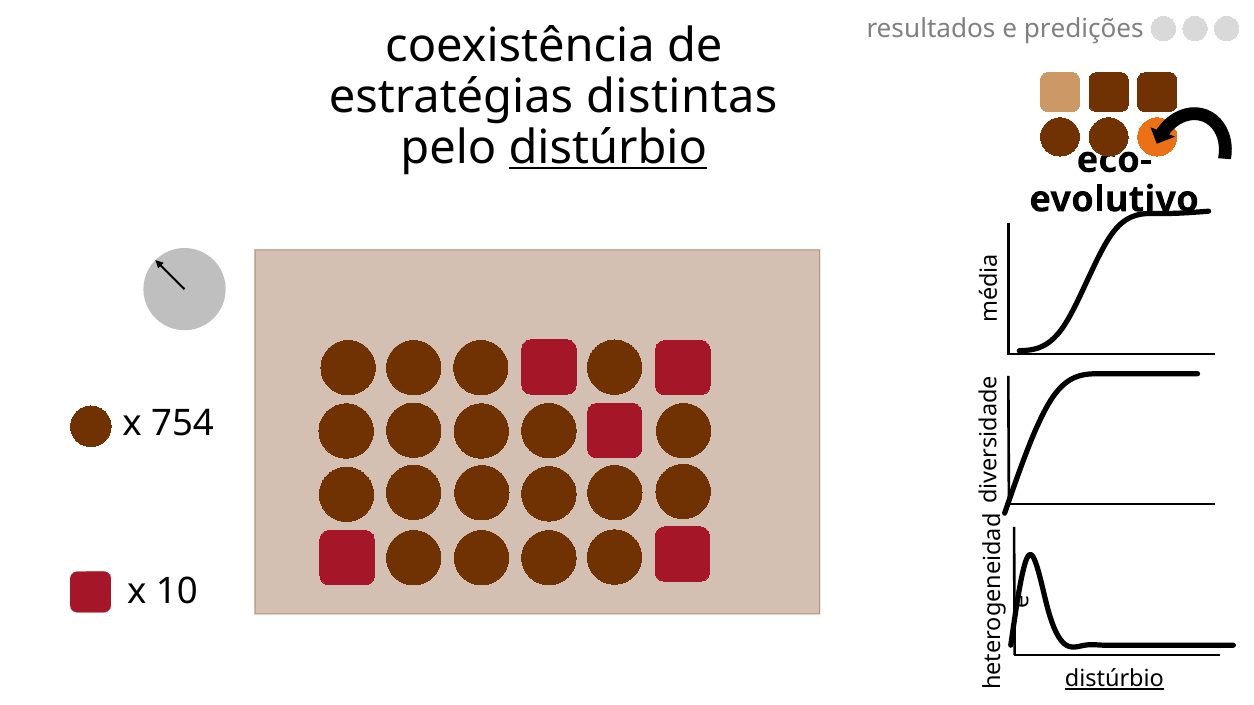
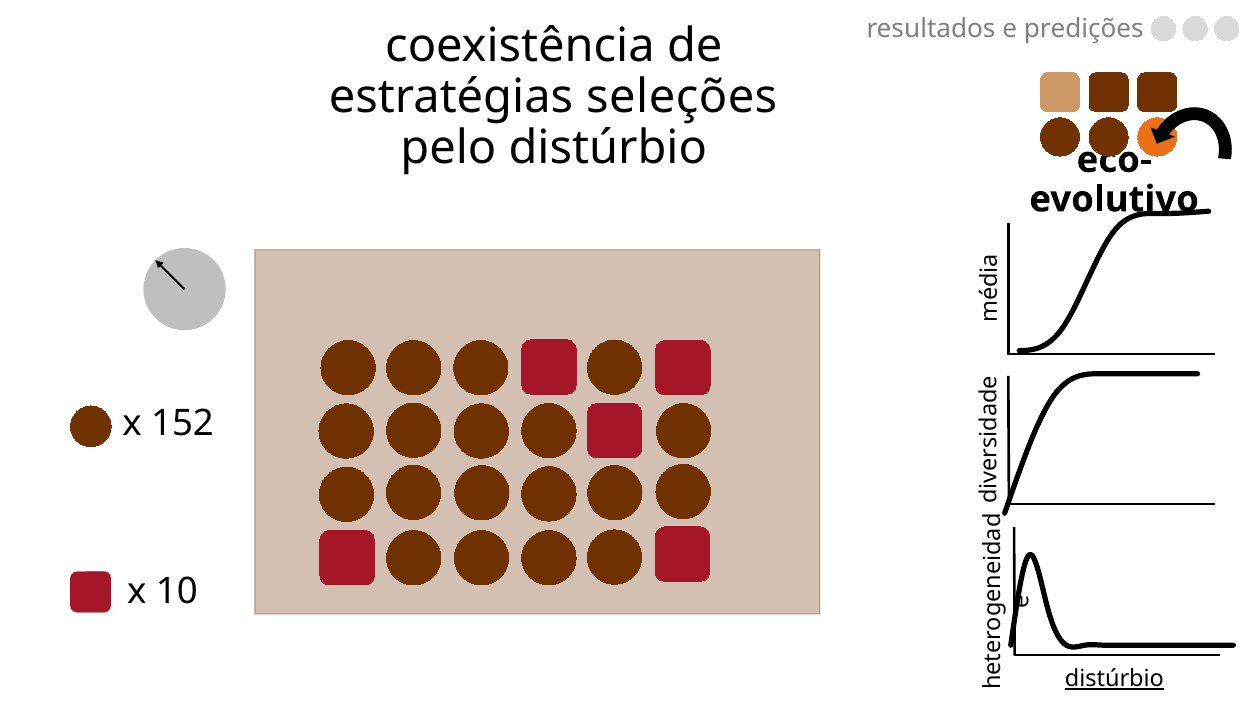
distintas: distintas -> seleções
distúrbio at (608, 148) underline: present -> none
754: 754 -> 152
